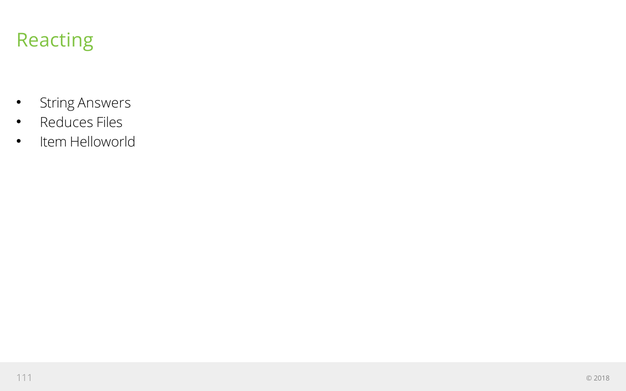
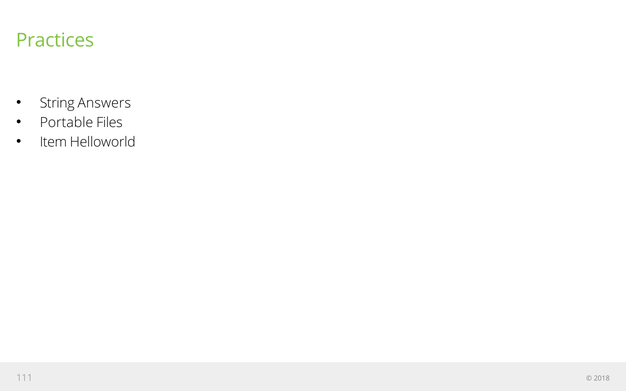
Reacting: Reacting -> Practices
Reduces: Reduces -> Portable
